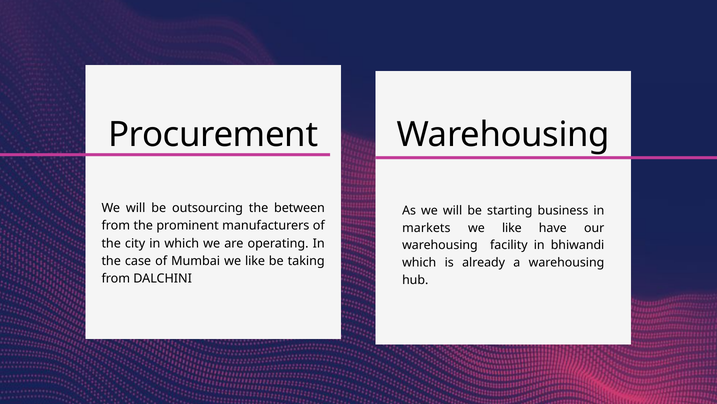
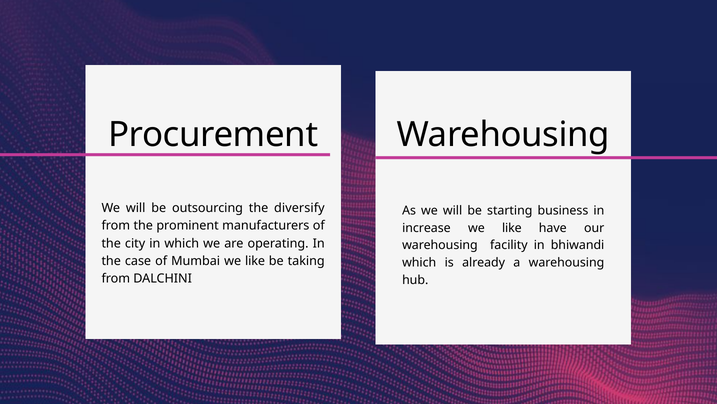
between: between -> diversify
markets: markets -> increase
